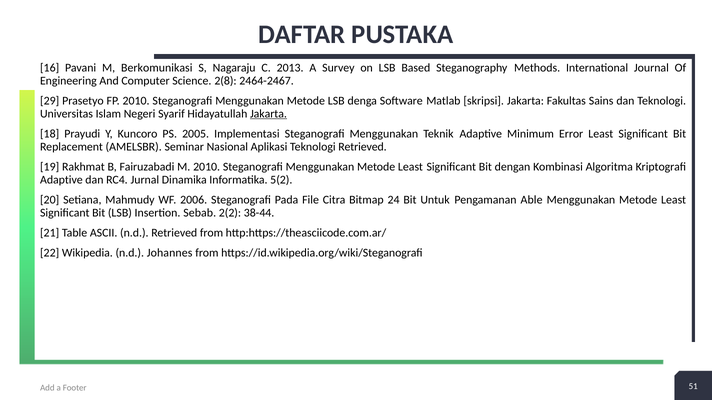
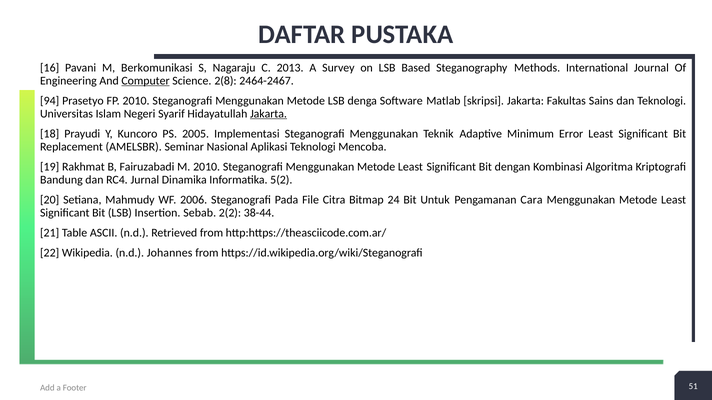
Computer underline: none -> present
29: 29 -> 94
Teknologi Retrieved: Retrieved -> Mencoba
Adaptive at (61, 180): Adaptive -> Bandung
Able: Able -> Cara
